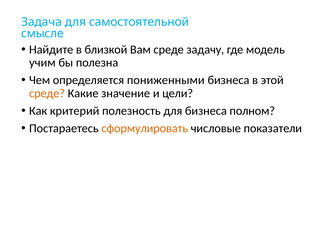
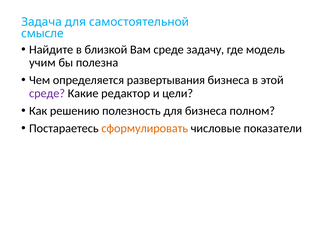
пониженными: пониженными -> развертывания
среде at (47, 93) colour: orange -> purple
значение: значение -> редактор
критерий: критерий -> решению
